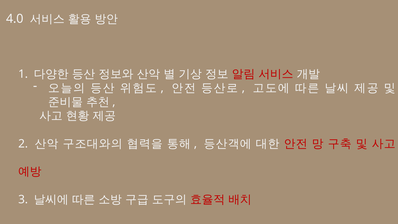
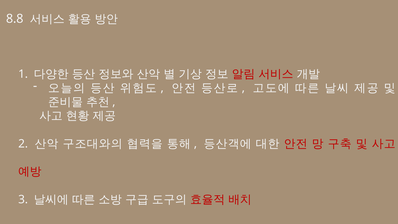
4.0: 4.0 -> 8.8
